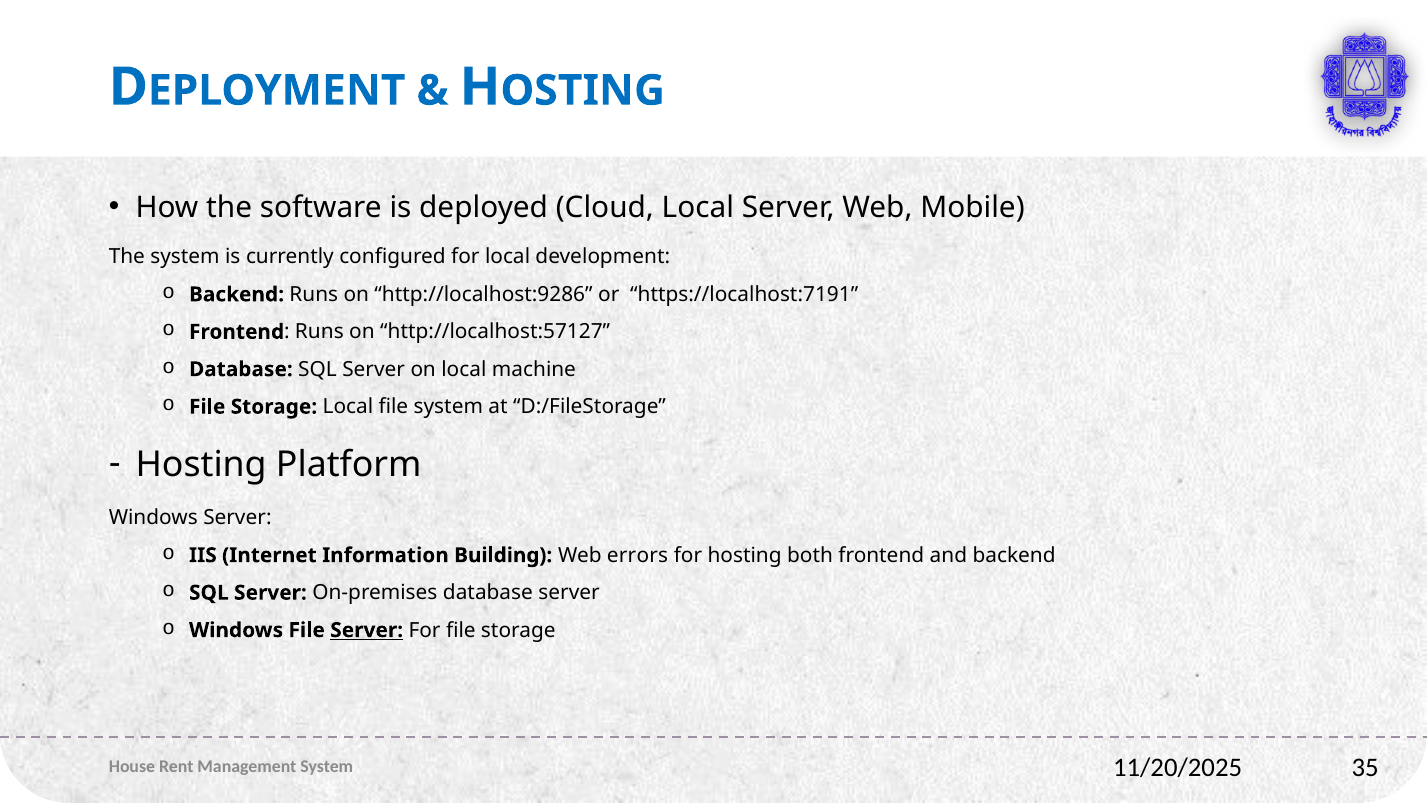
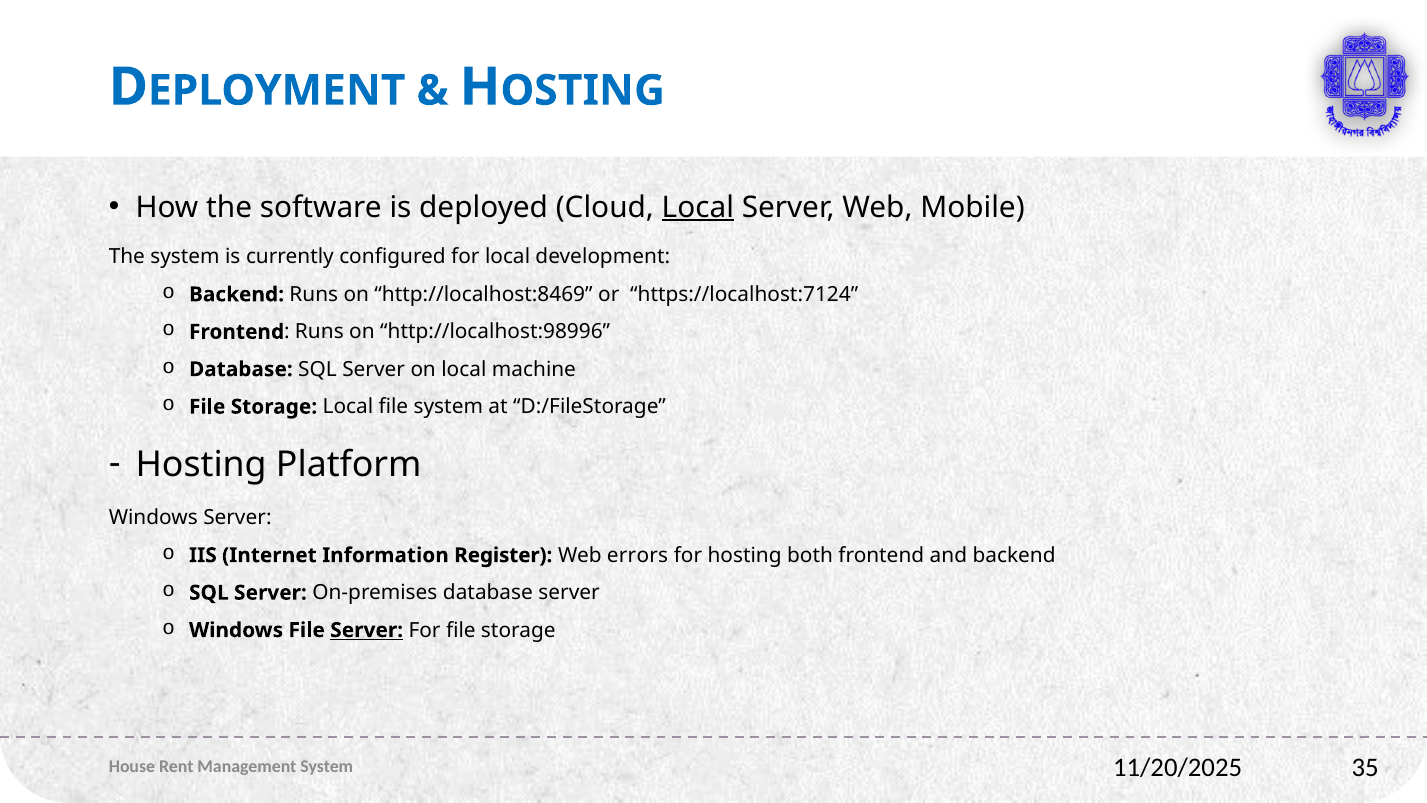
Local at (698, 207) underline: none -> present
http://localhost:9286: http://localhost:9286 -> http://localhost:8469
https://localhost:7191: https://localhost:7191 -> https://localhost:7124
http://localhost:57127: http://localhost:57127 -> http://localhost:98996
Building: Building -> Register
